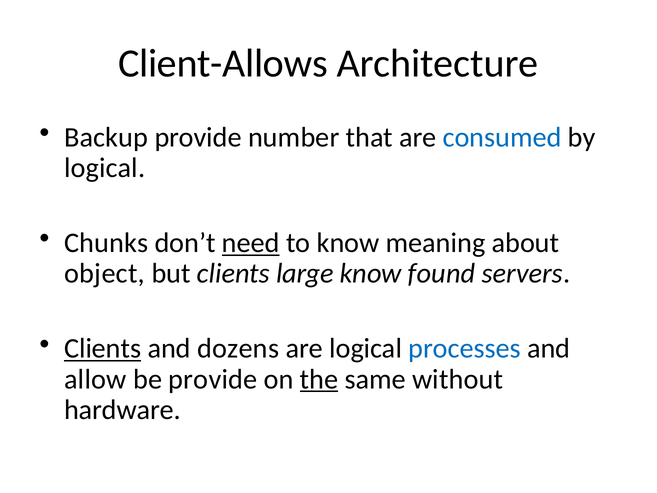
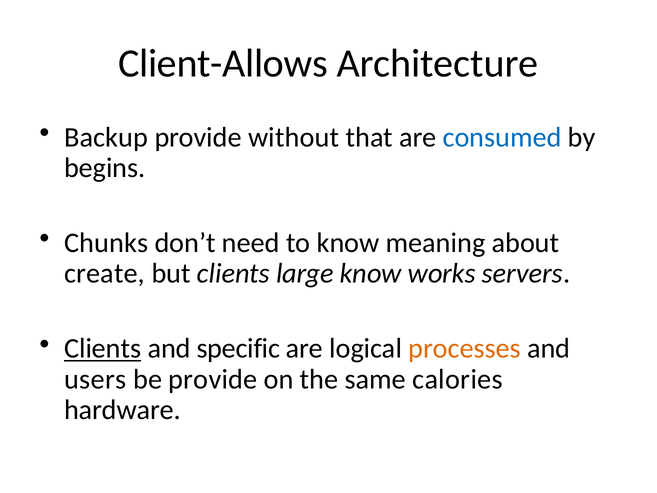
number: number -> without
logical at (105, 168): logical -> begins
need underline: present -> none
object: object -> create
found: found -> works
dozens: dozens -> specific
processes colour: blue -> orange
allow: allow -> users
the underline: present -> none
without: without -> calories
